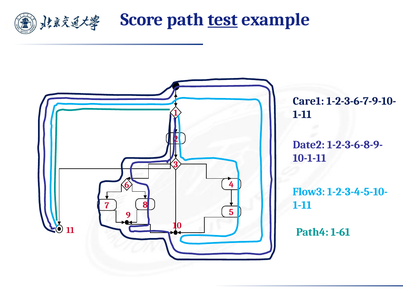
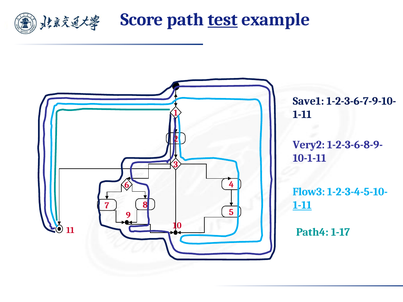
Care1: Care1 -> Save1
Date2: Date2 -> Very2
1-11 at (302, 205) underline: none -> present
1-61: 1-61 -> 1-17
